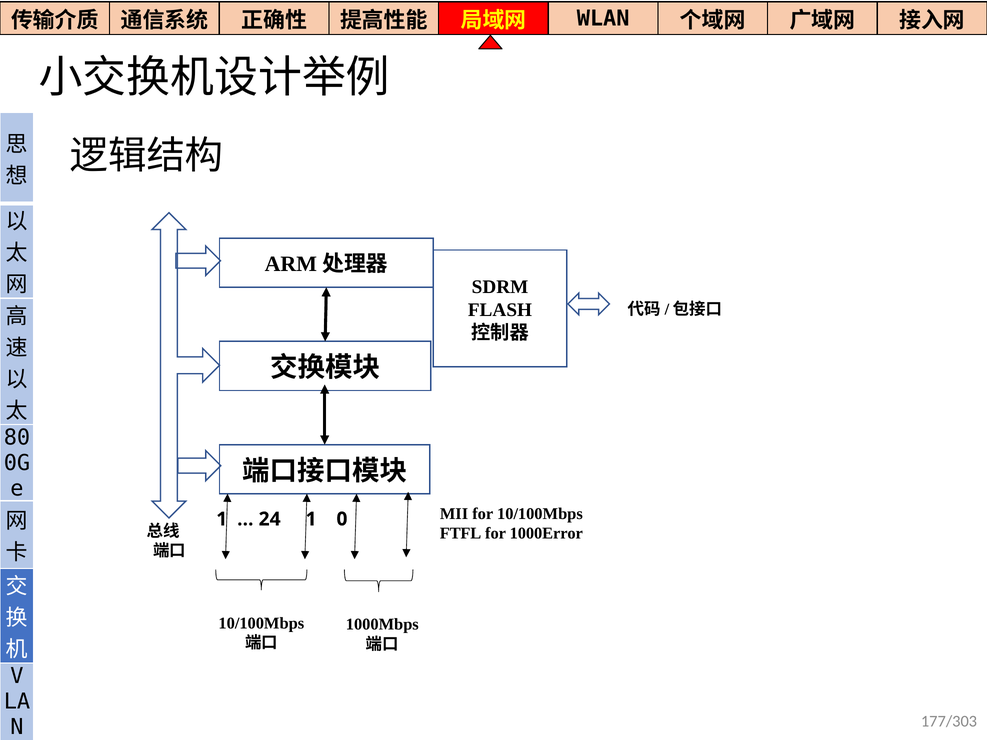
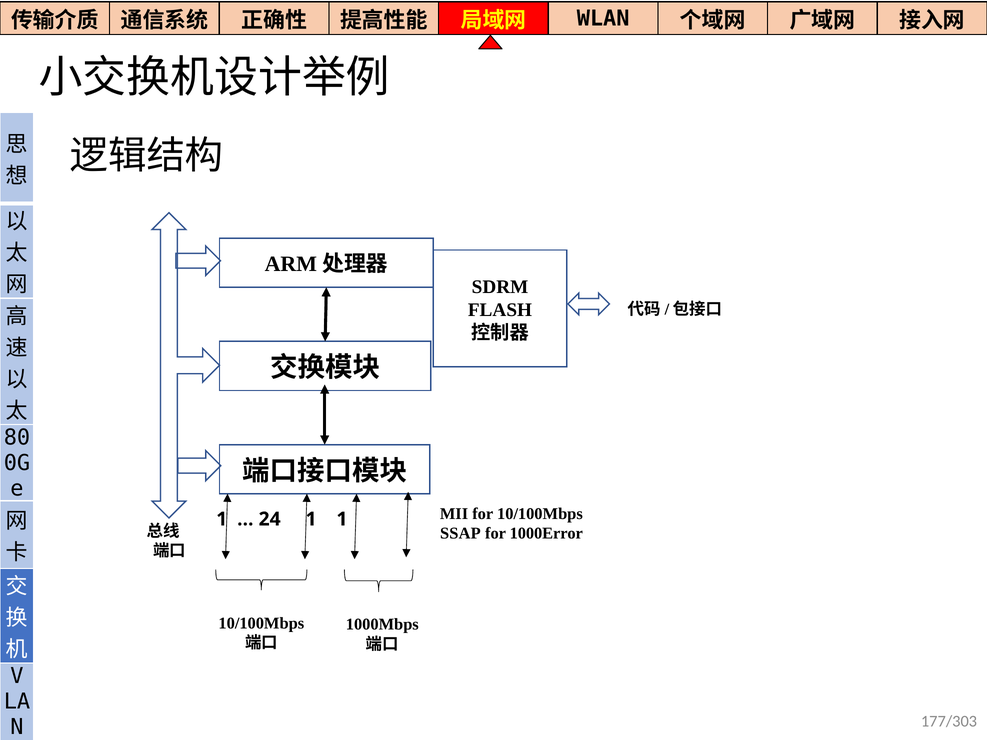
1 0: 0 -> 1
FTFL: FTFL -> SSAP
